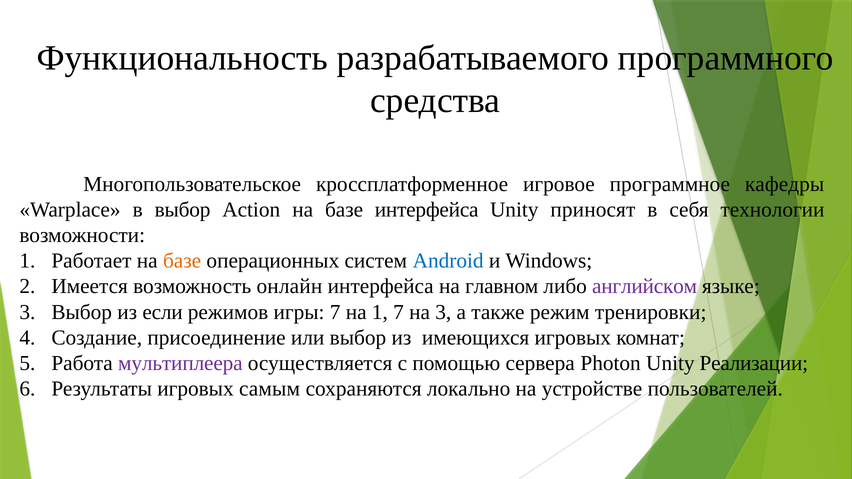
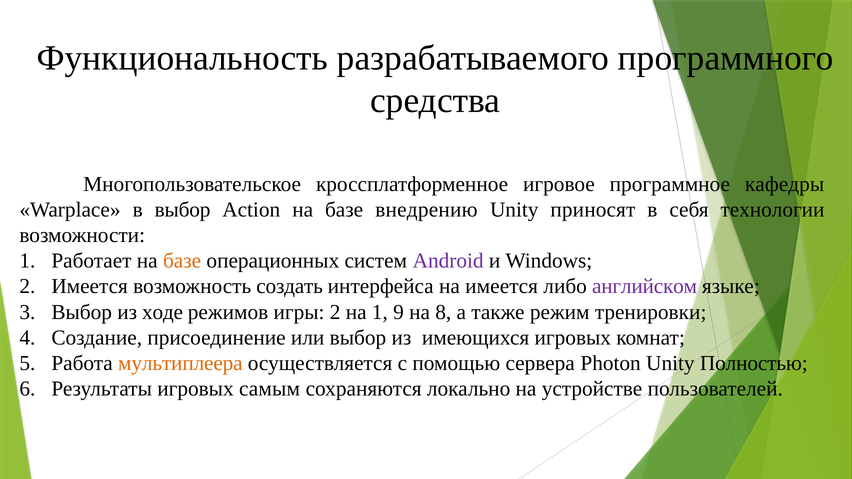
базе интерфейса: интерфейса -> внедрению
Android colour: blue -> purple
онлайн: онлайн -> создать
на главном: главном -> имеется
если: если -> ходе
игры 7: 7 -> 2
1 7: 7 -> 9
на 3: 3 -> 8
мультиплеера colour: purple -> orange
Реализации: Реализации -> Полностью
